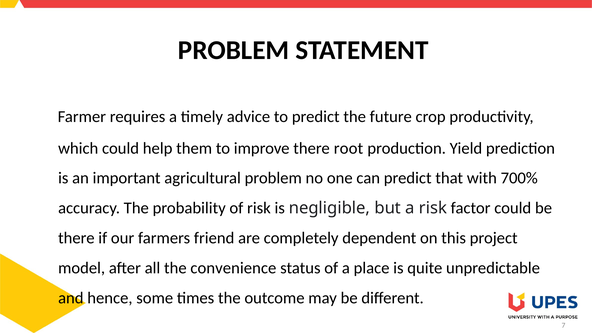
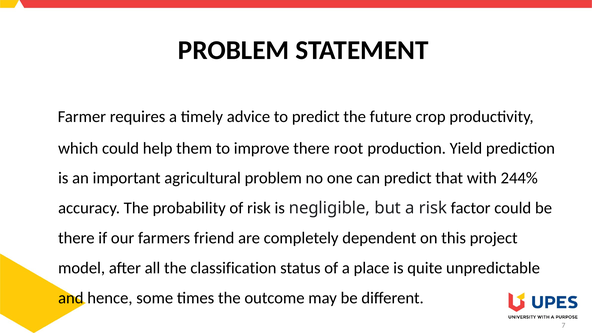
700%: 700% -> 244%
convenience: convenience -> classification
